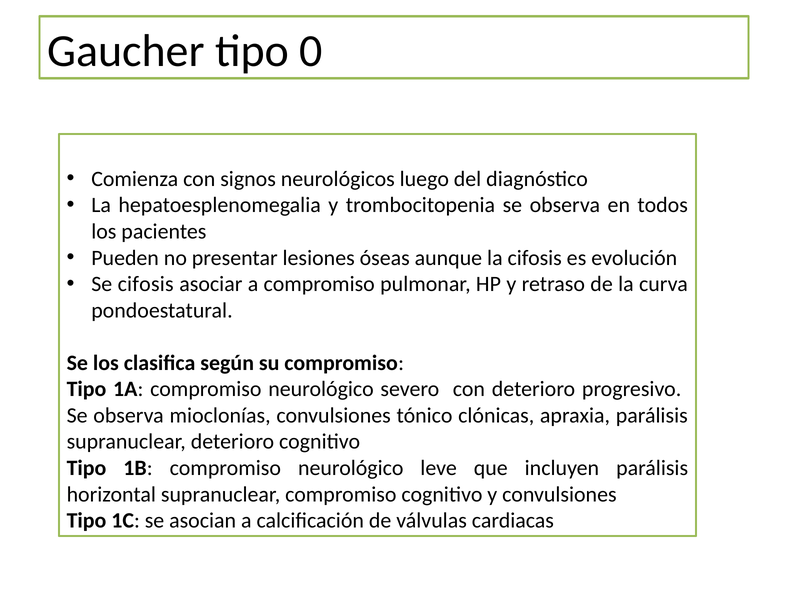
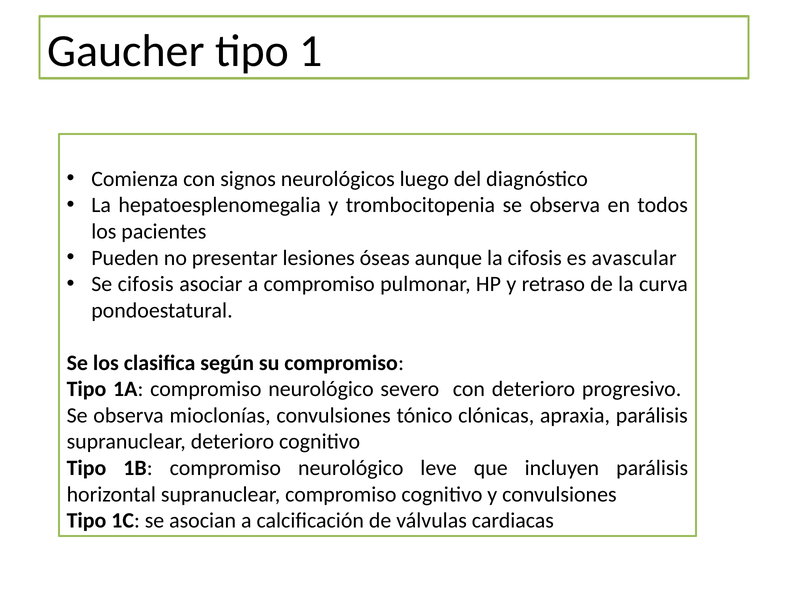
0: 0 -> 1
evolución: evolución -> avascular
